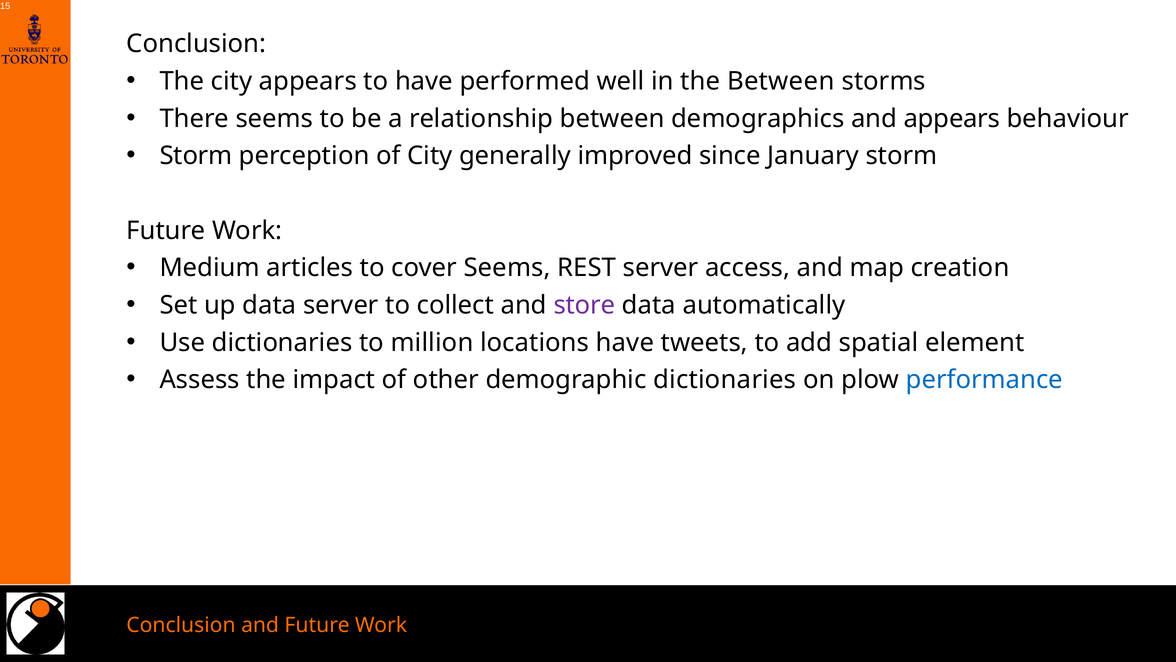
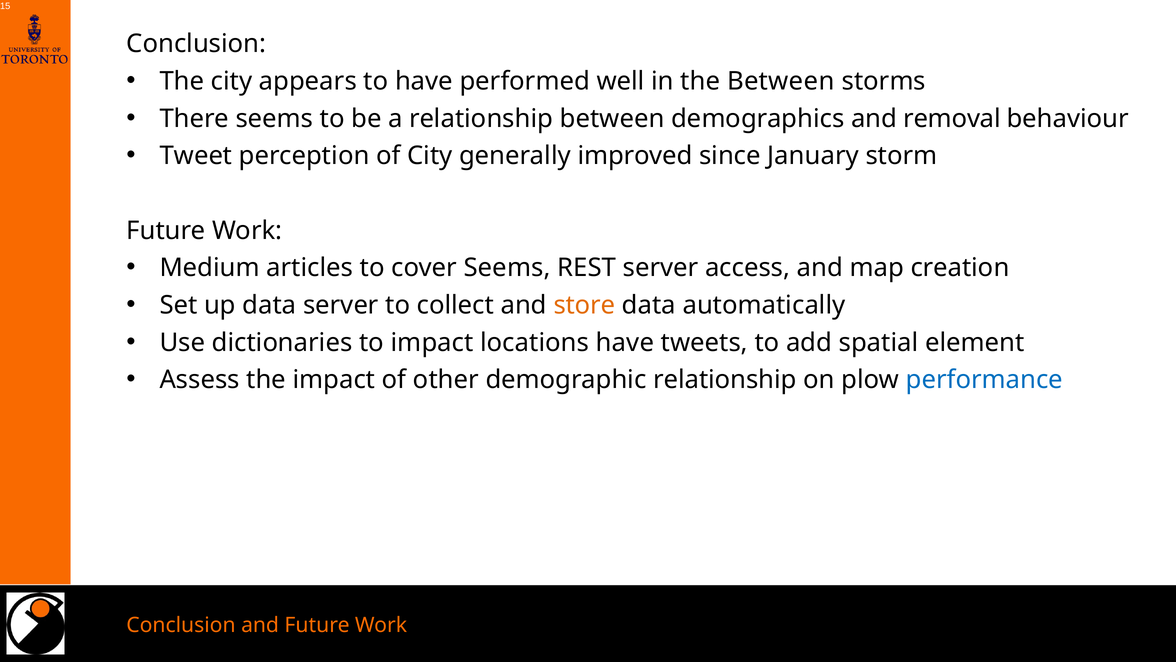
and appears: appears -> removal
Storm at (196, 156): Storm -> Tweet
store colour: purple -> orange
to million: million -> impact
demographic dictionaries: dictionaries -> relationship
